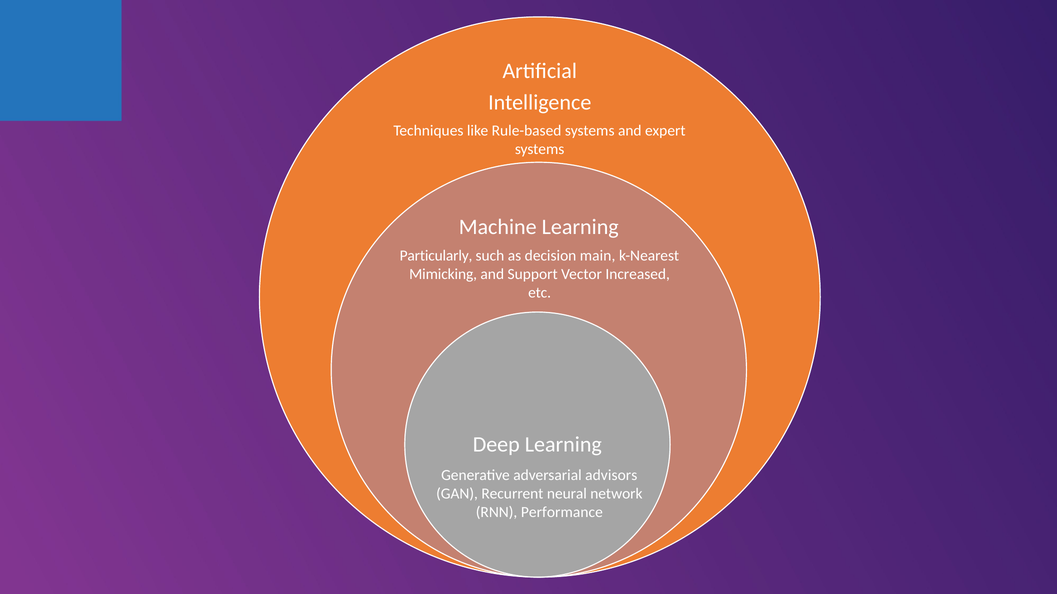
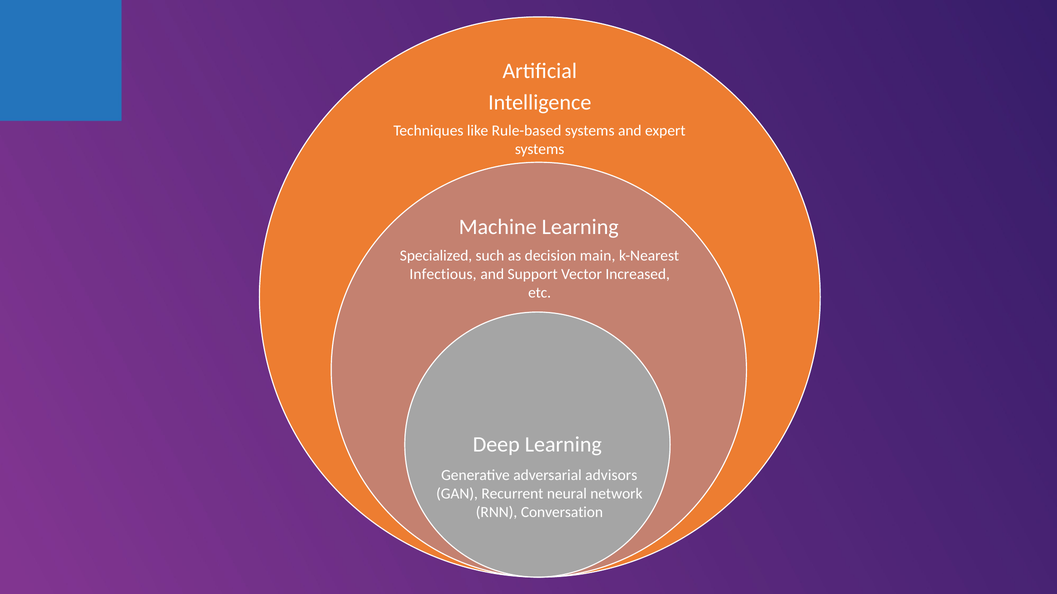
Particularly: Particularly -> Specialized
Mimicking: Mimicking -> Infectious
Performance: Performance -> Conversation
